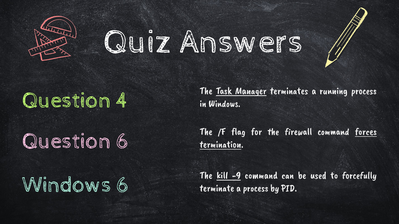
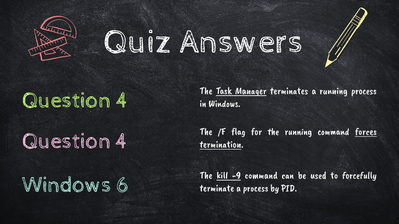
6 at (122, 141): 6 -> 4
the firewall: firewall -> running
